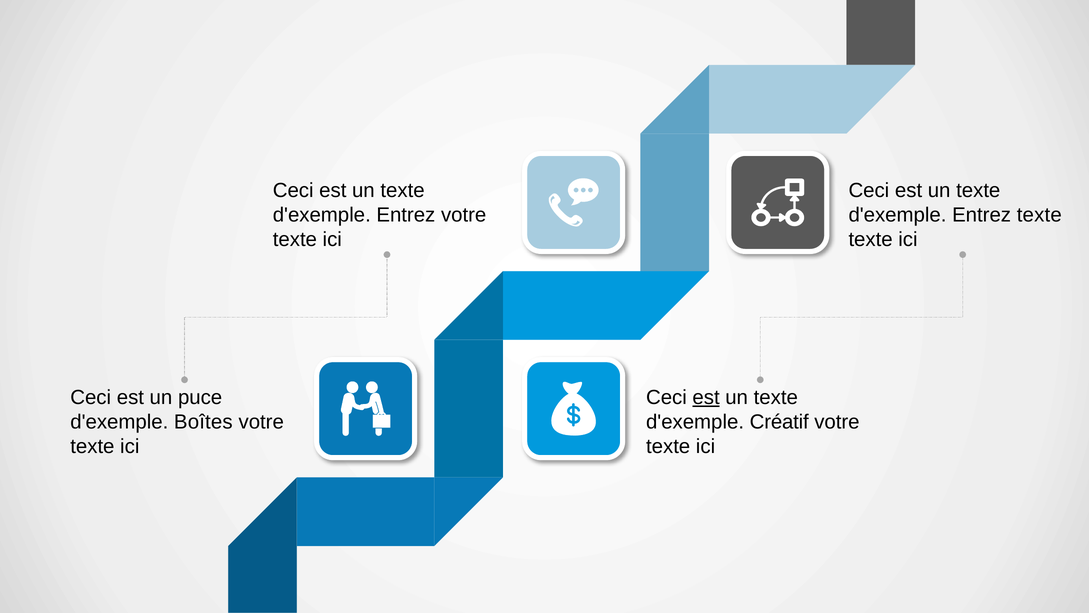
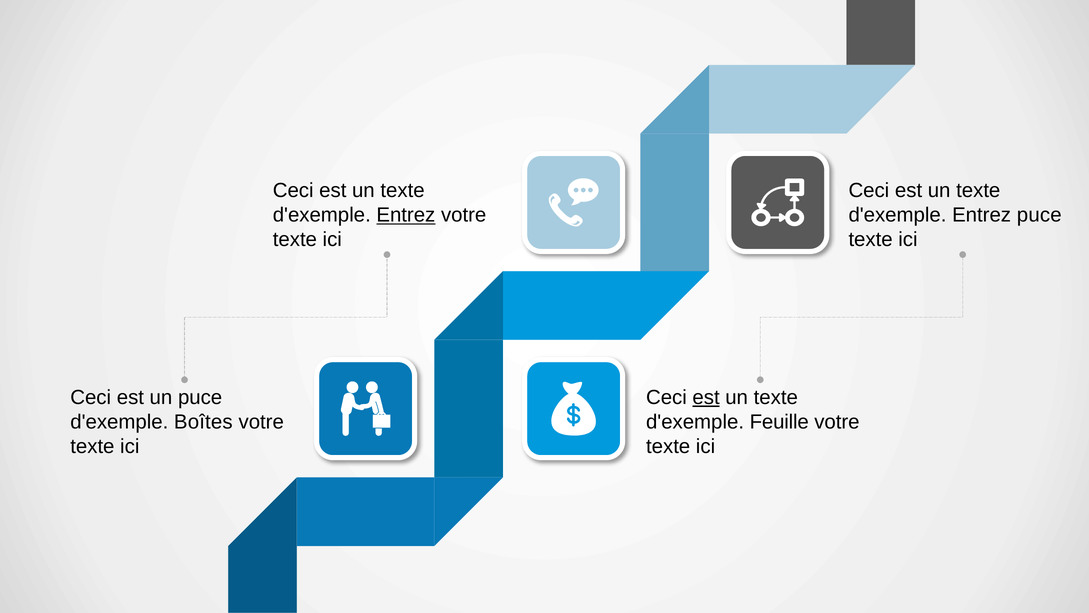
Entrez at (406, 215) underline: none -> present
Entrez texte: texte -> puce
Créatif: Créatif -> Feuille
